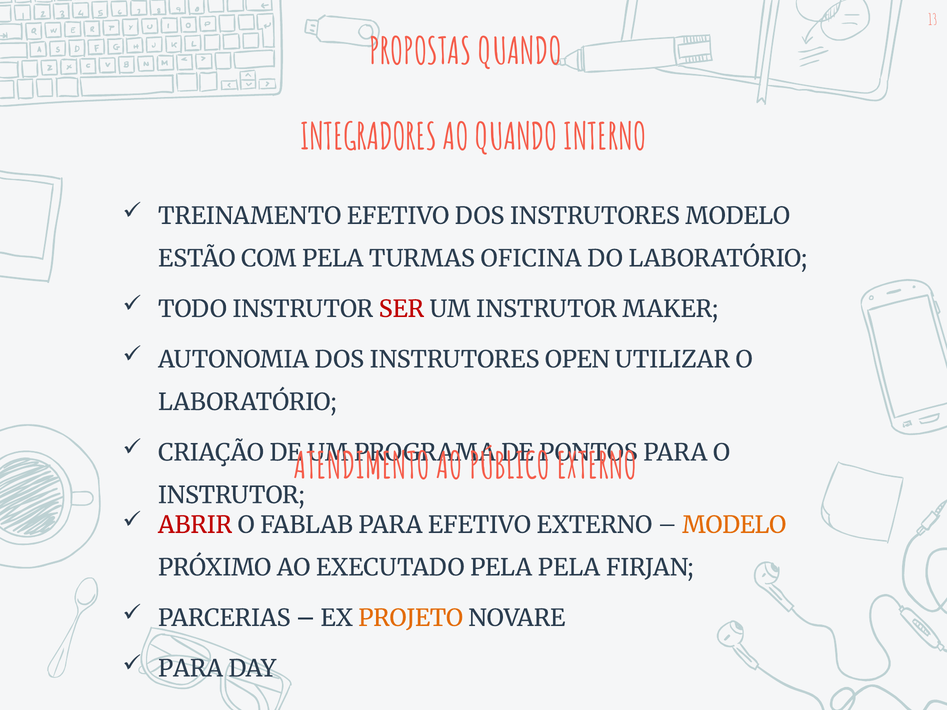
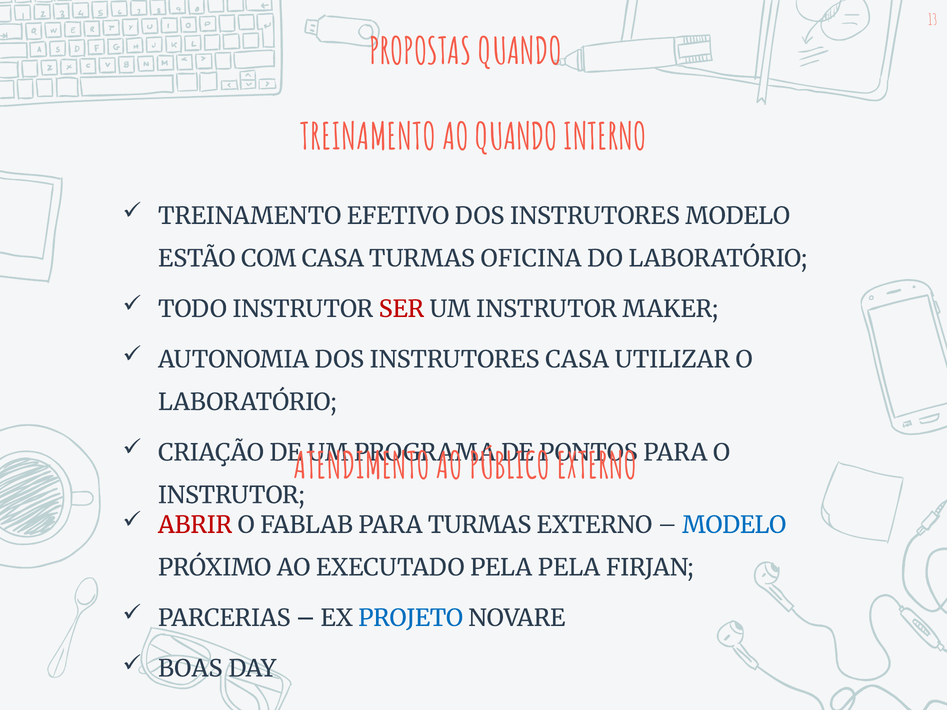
INTEGRADORES at (368, 137): INTEGRADORES -> TREINAMENTO
COM PELA: PELA -> CASA
INSTRUTORES OPEN: OPEN -> CASA
PARA EFETIVO: EFETIVO -> TURMAS
MODELO at (734, 525) colour: orange -> blue
PROJETO colour: orange -> blue
PARA at (190, 669): PARA -> BOAS
